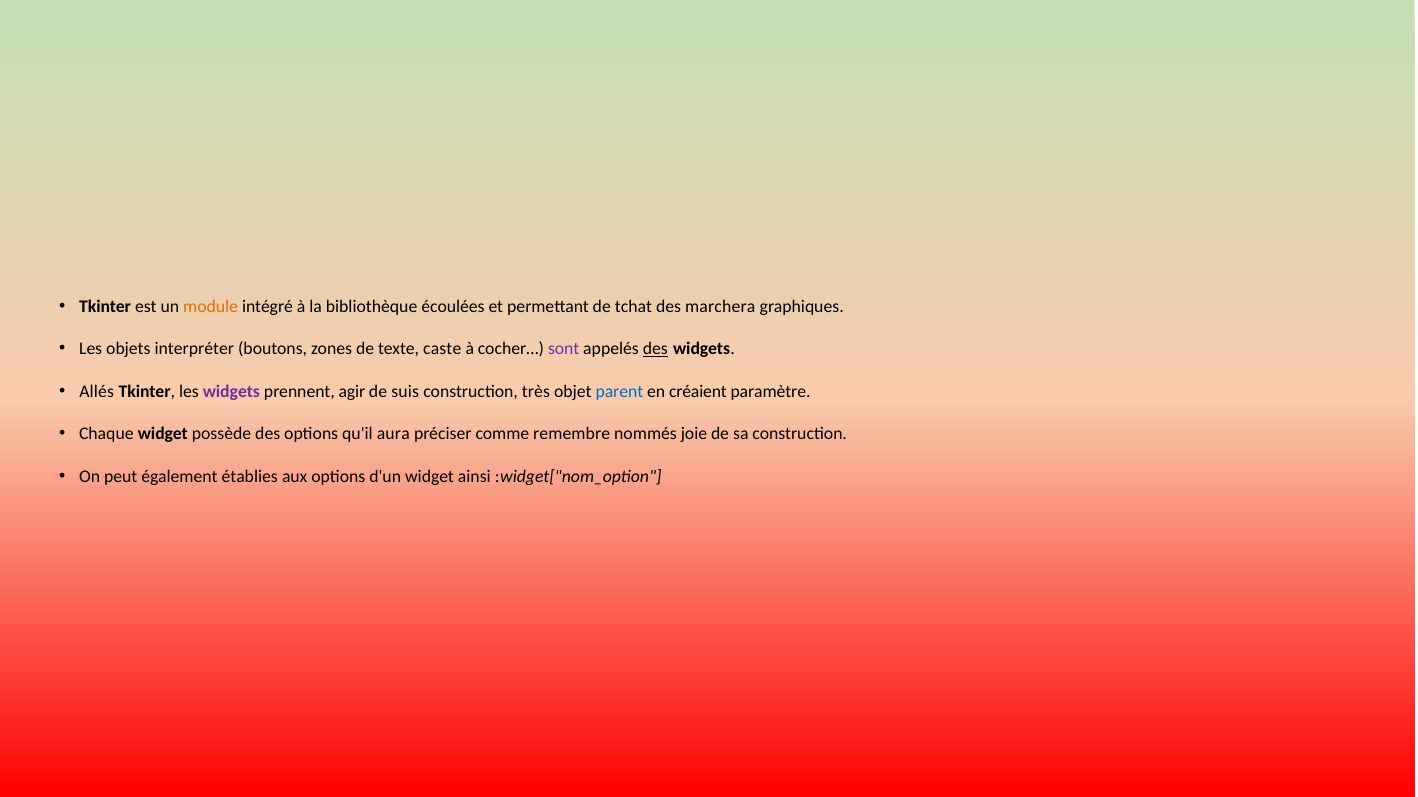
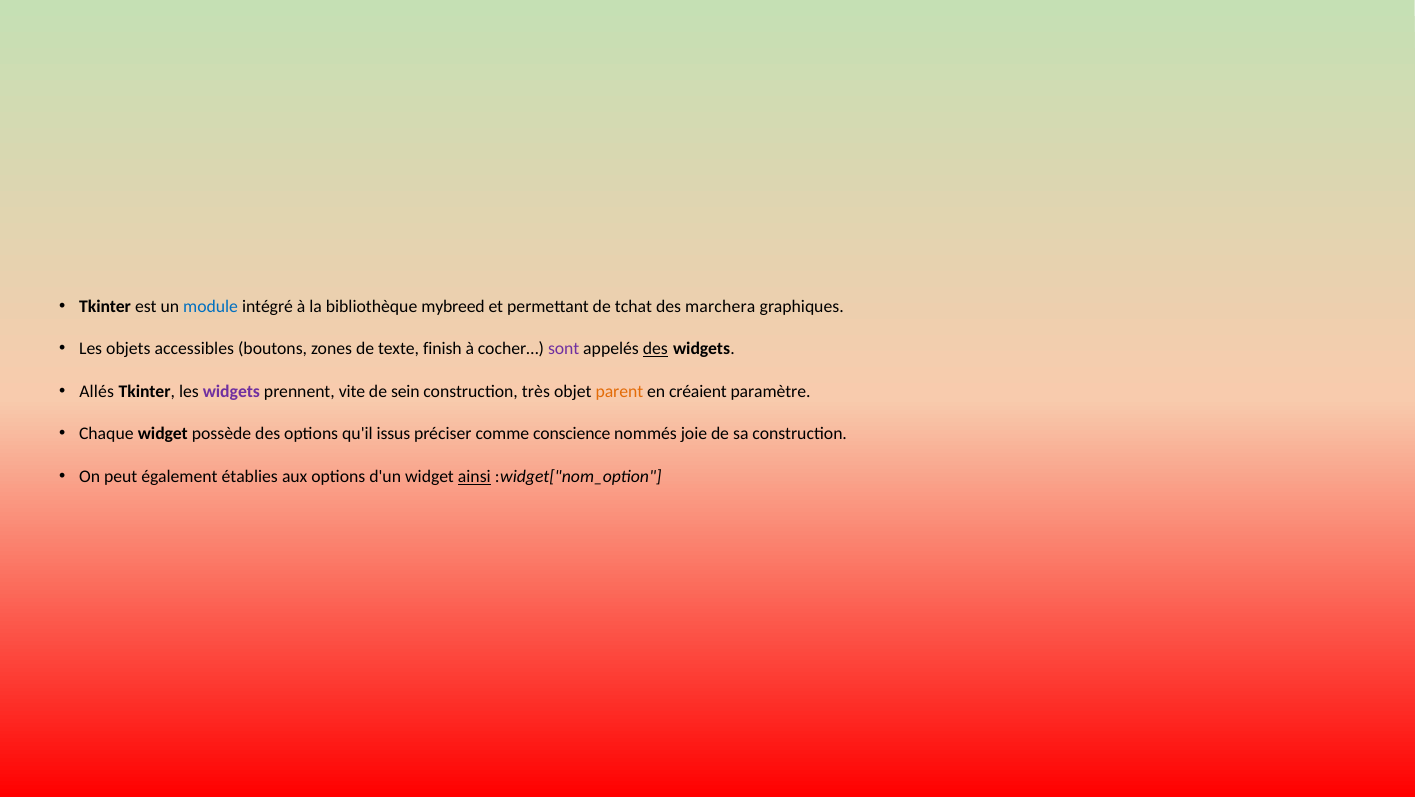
module colour: orange -> blue
écoulées: écoulées -> mybreed
interpréter: interpréter -> accessibles
caste: caste -> finish
agir: agir -> vite
suis: suis -> sein
parent colour: blue -> orange
aura: aura -> issus
remembre: remembre -> conscience
ainsi underline: none -> present
